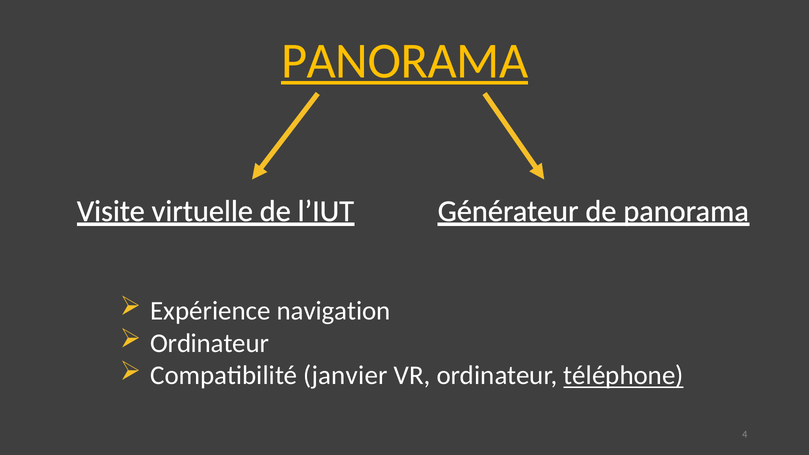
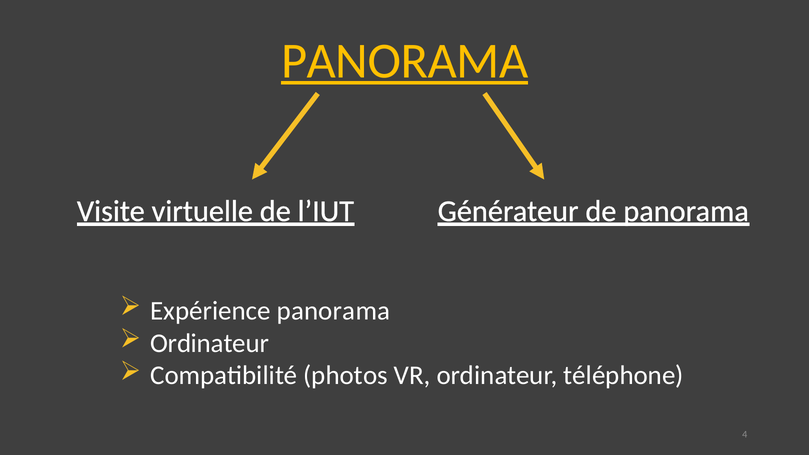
Expérience navigation: navigation -> panorama
janvier: janvier -> photos
téléphone underline: present -> none
